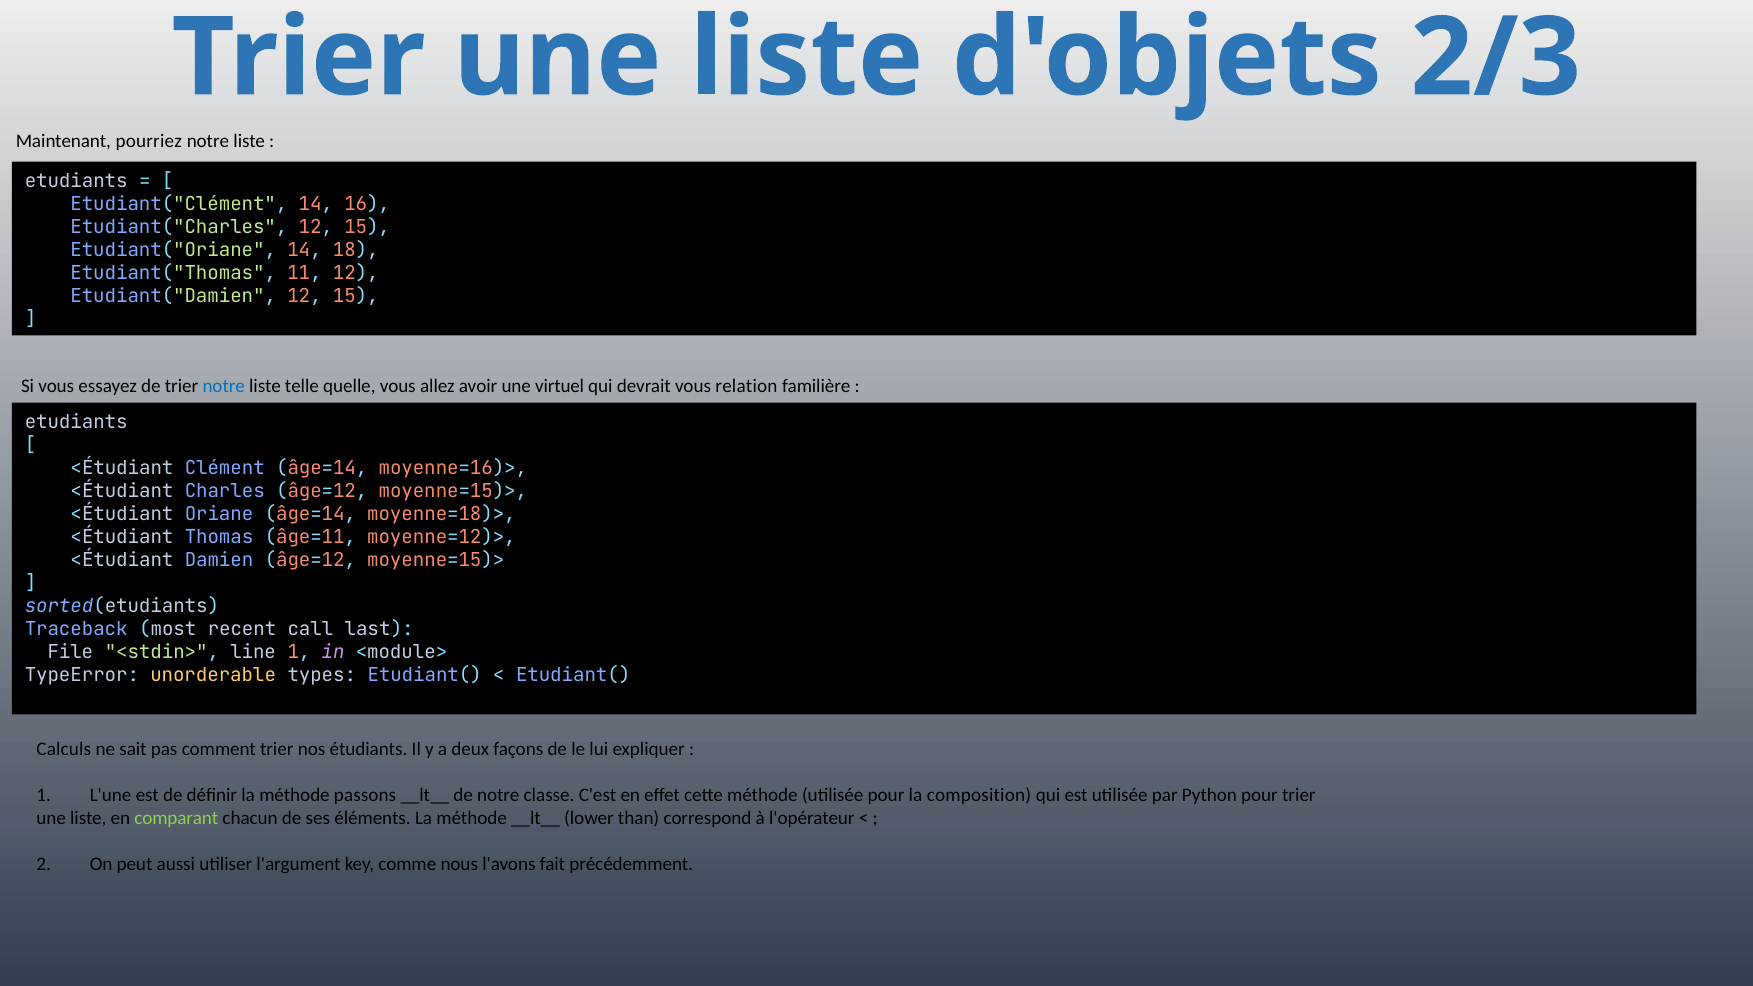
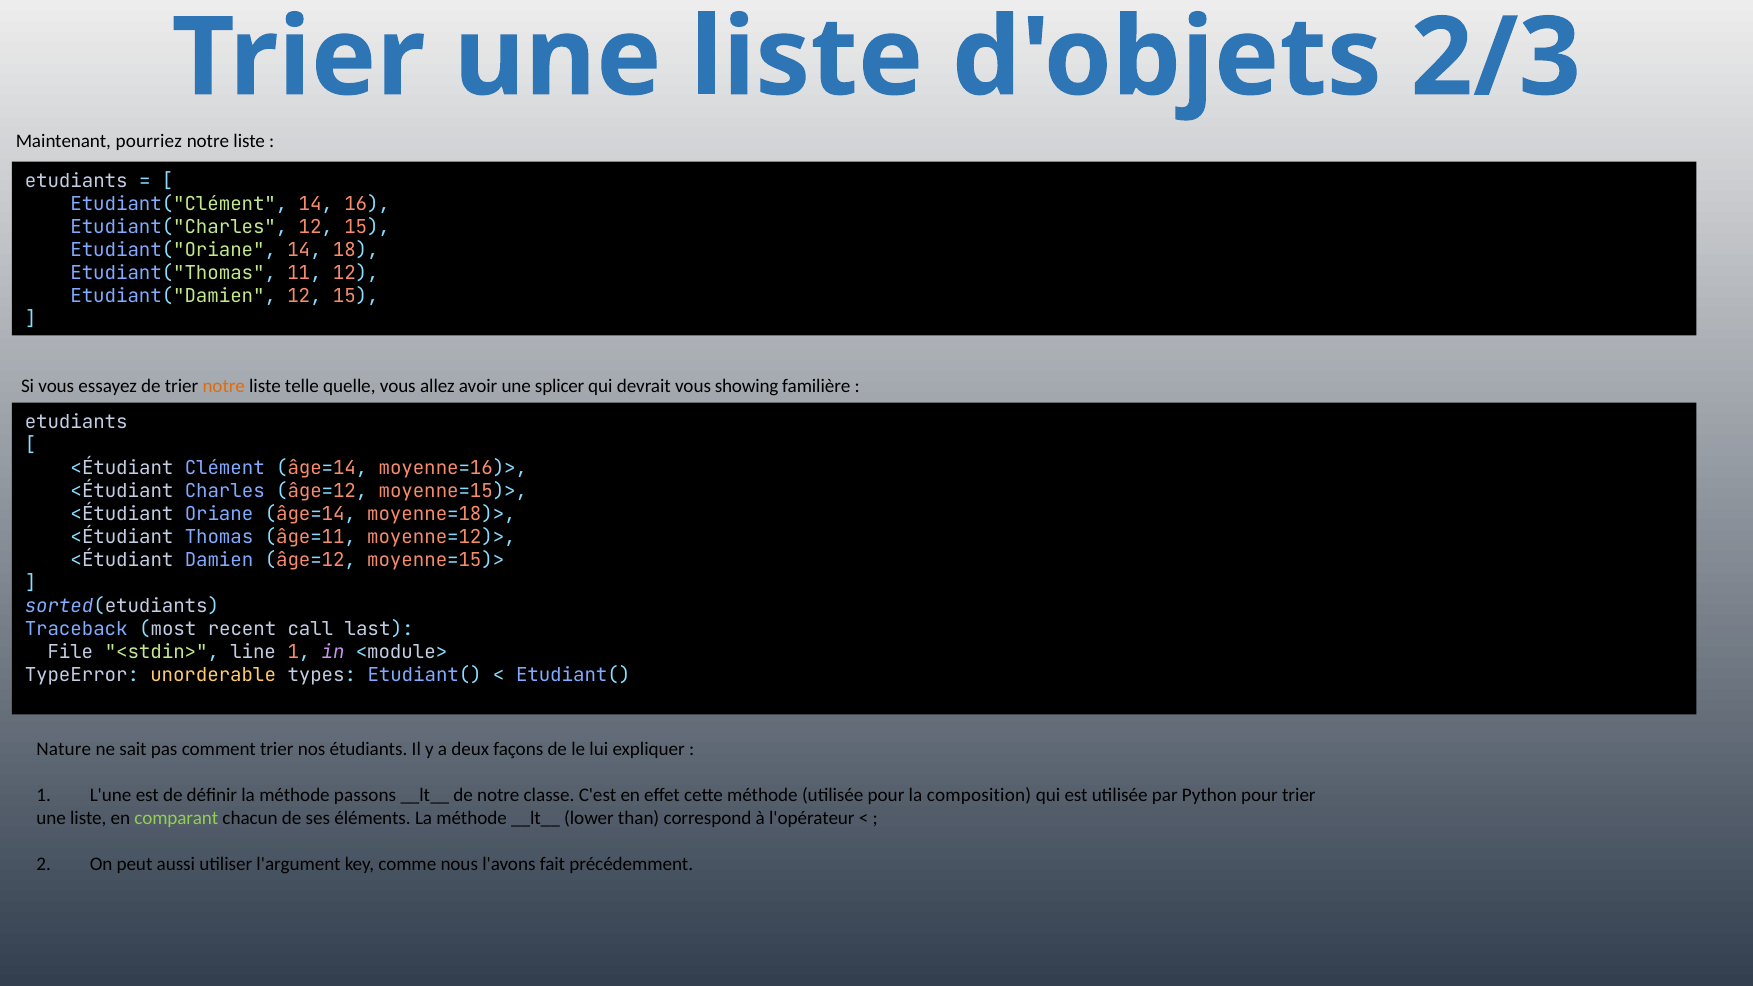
notre at (224, 386) colour: blue -> orange
virtuel: virtuel -> splicer
relation: relation -> showing
Calculs: Calculs -> Nature
